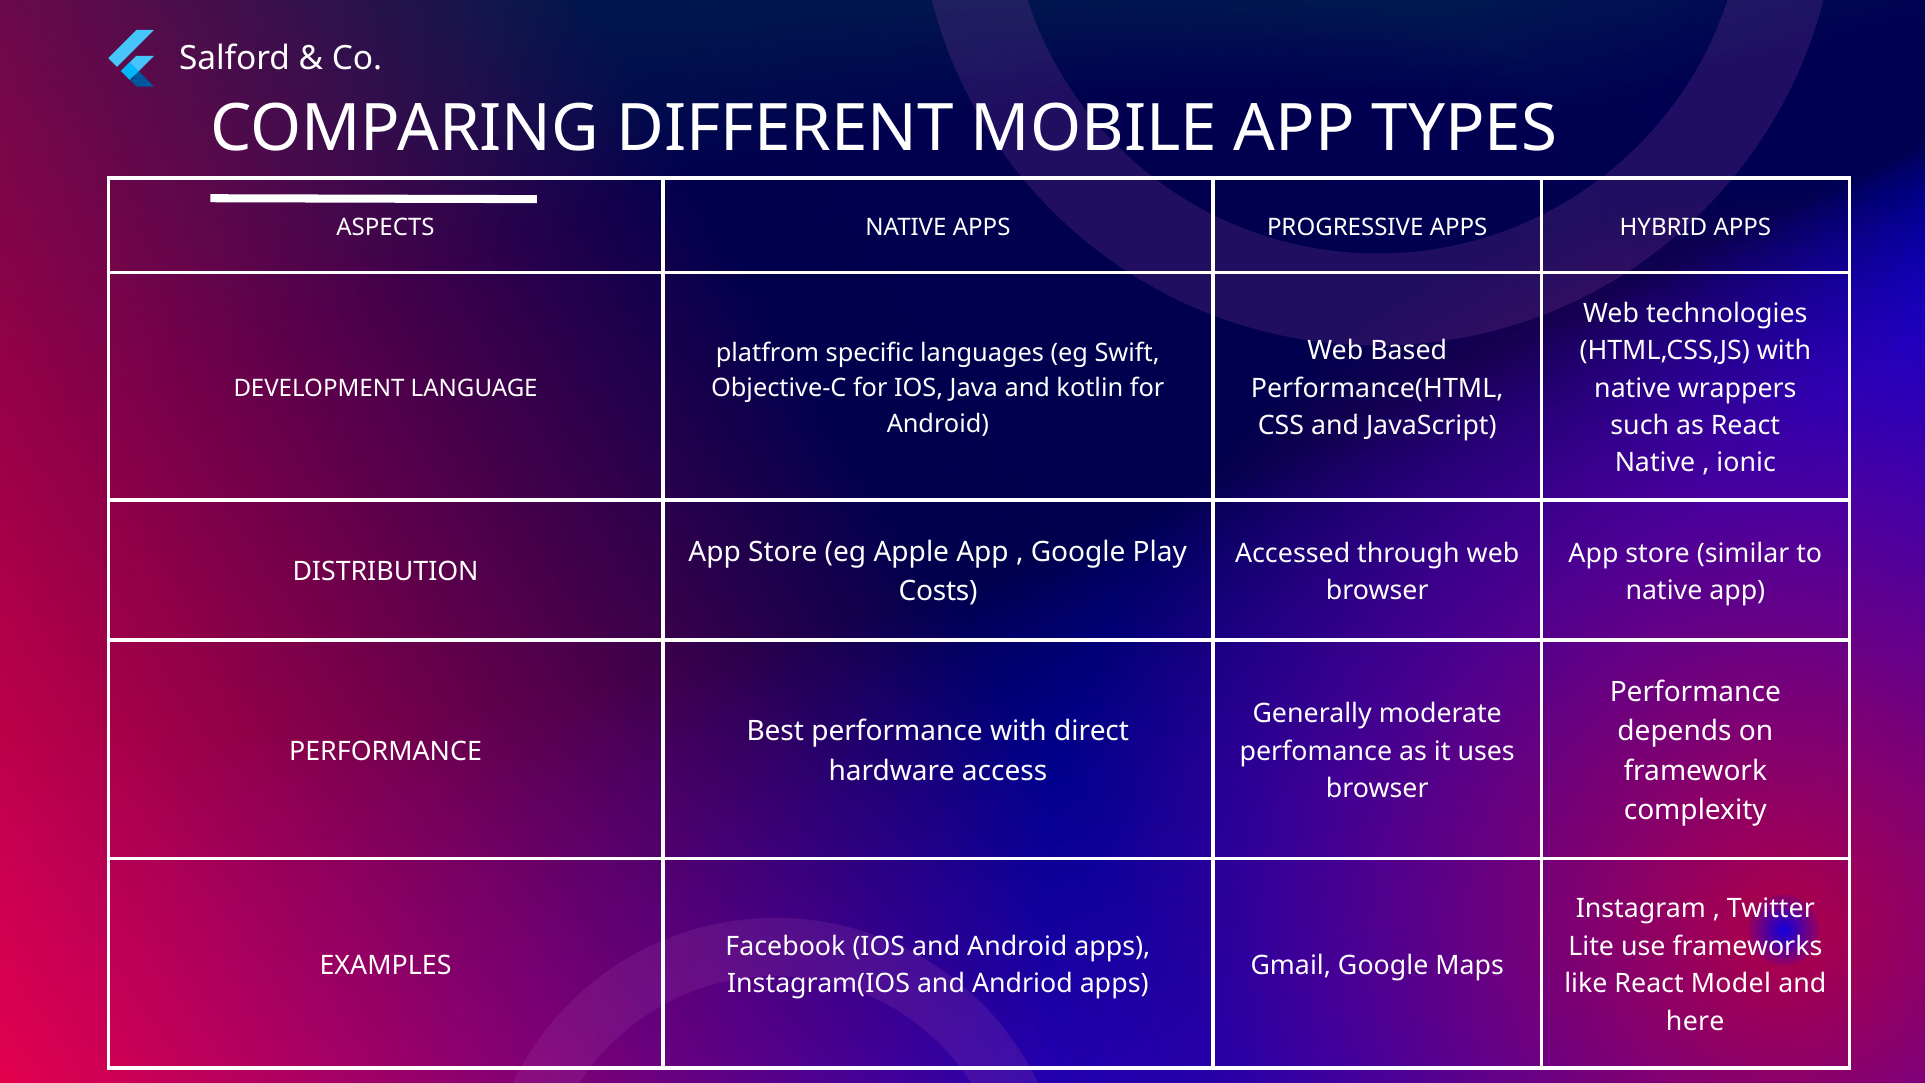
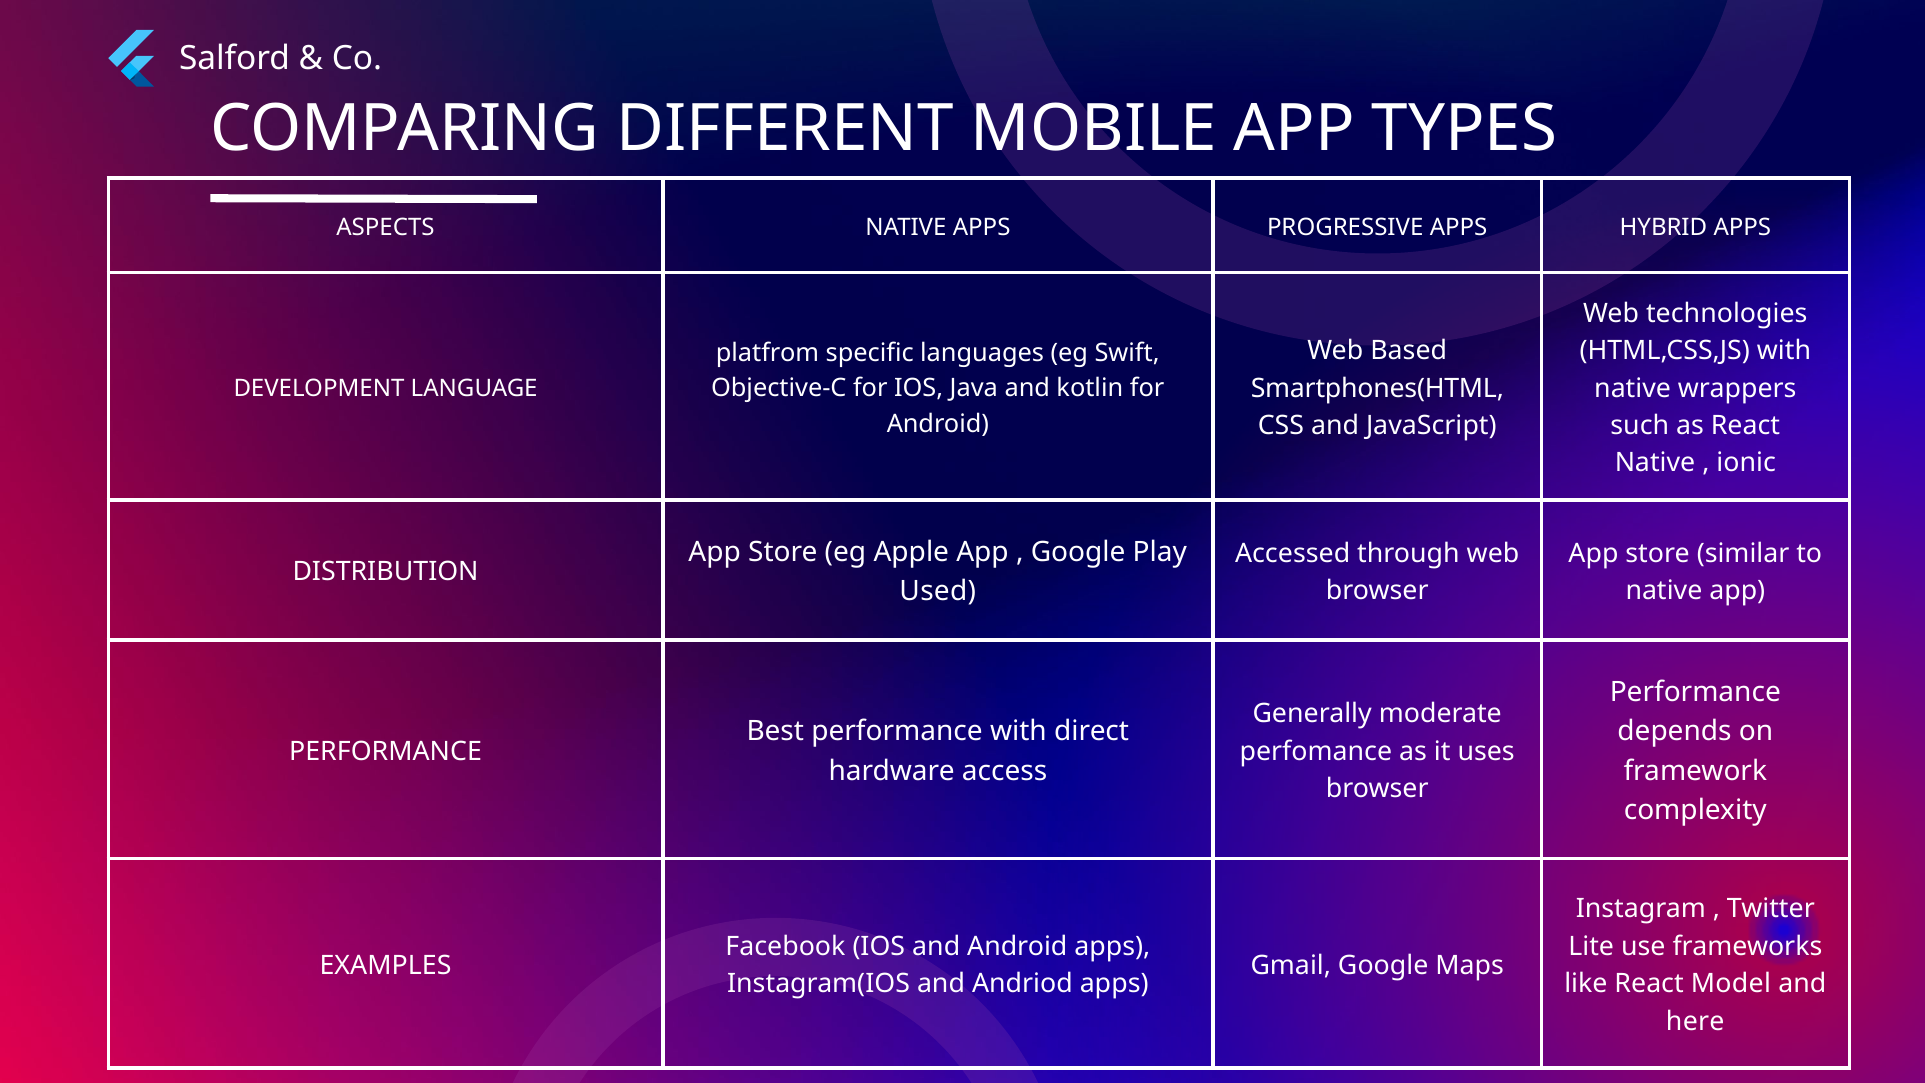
Performance(HTML: Performance(HTML -> Smartphones(HTML
Costs: Costs -> Used
